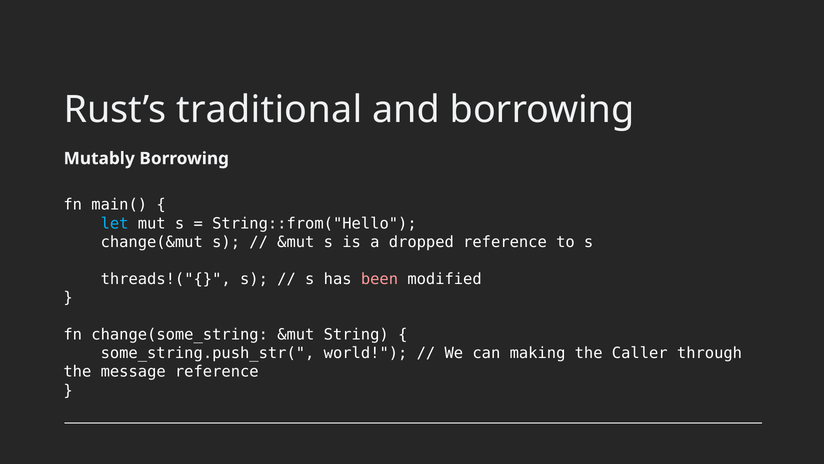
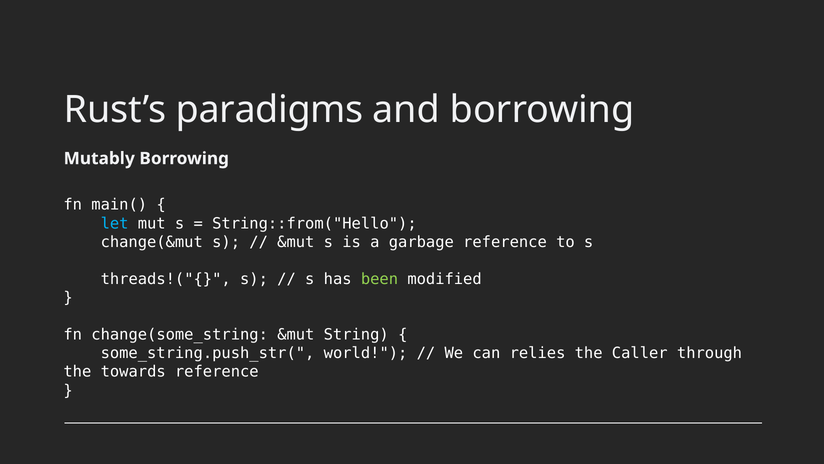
traditional: traditional -> paradigms
dropped: dropped -> garbage
been colour: pink -> light green
making: making -> relies
message: message -> towards
